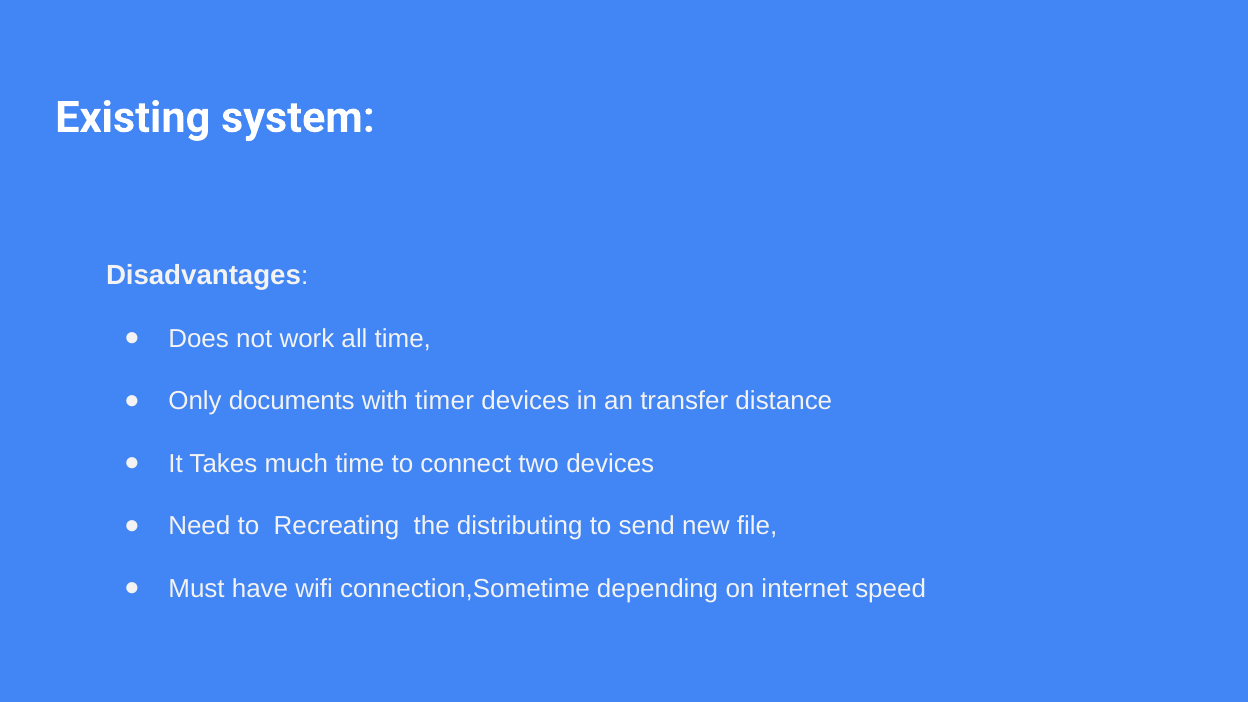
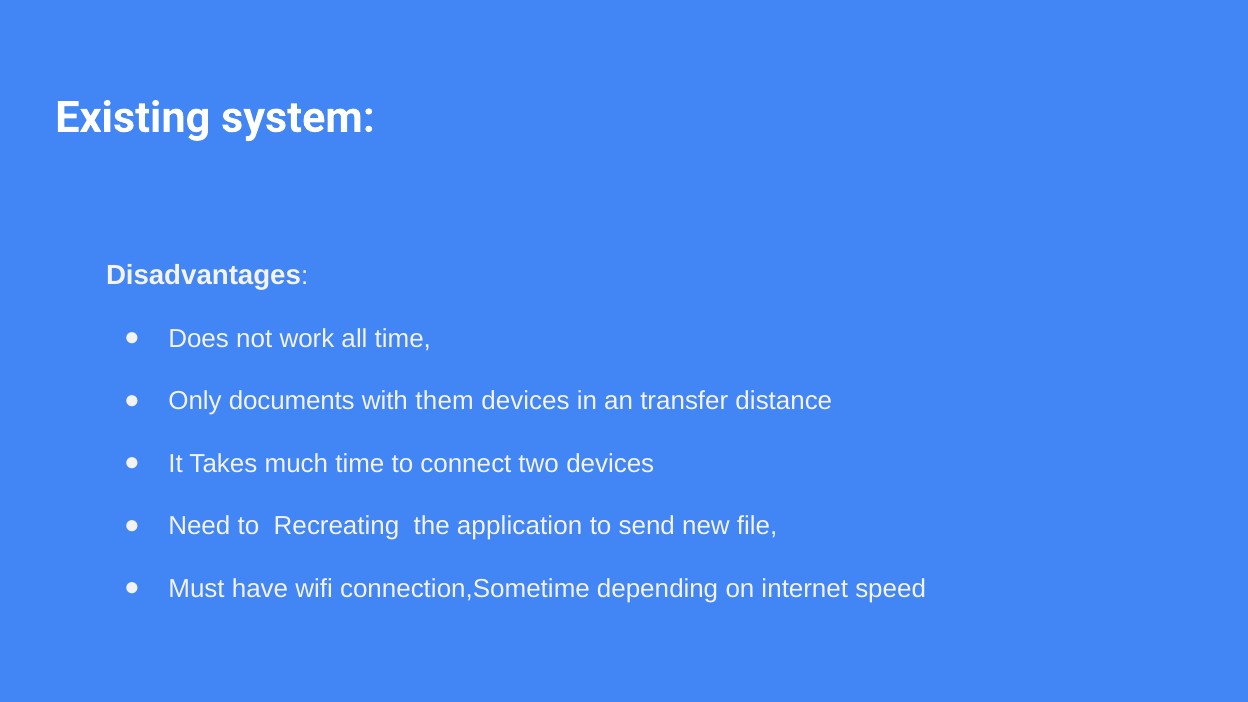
timer: timer -> them
distributing: distributing -> application
